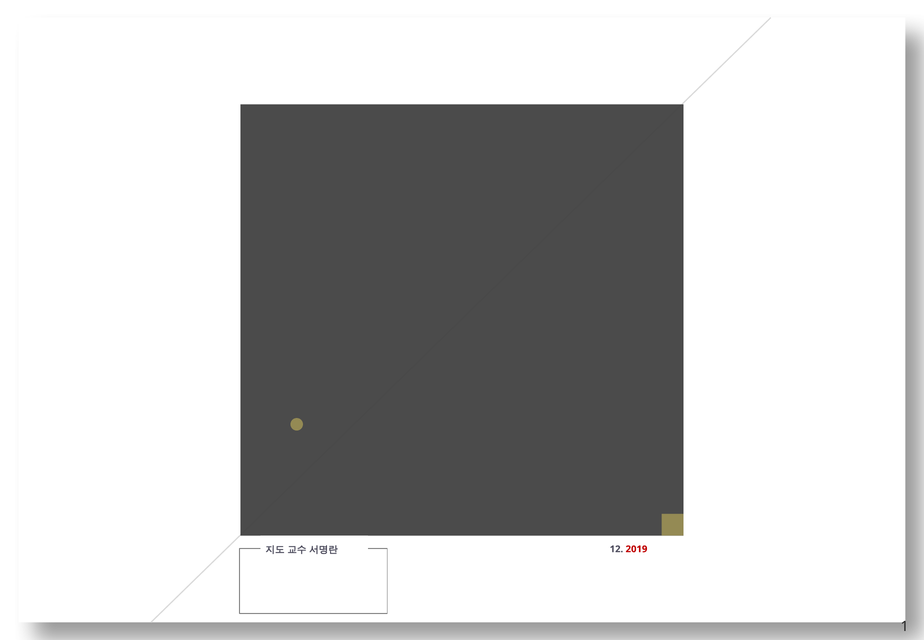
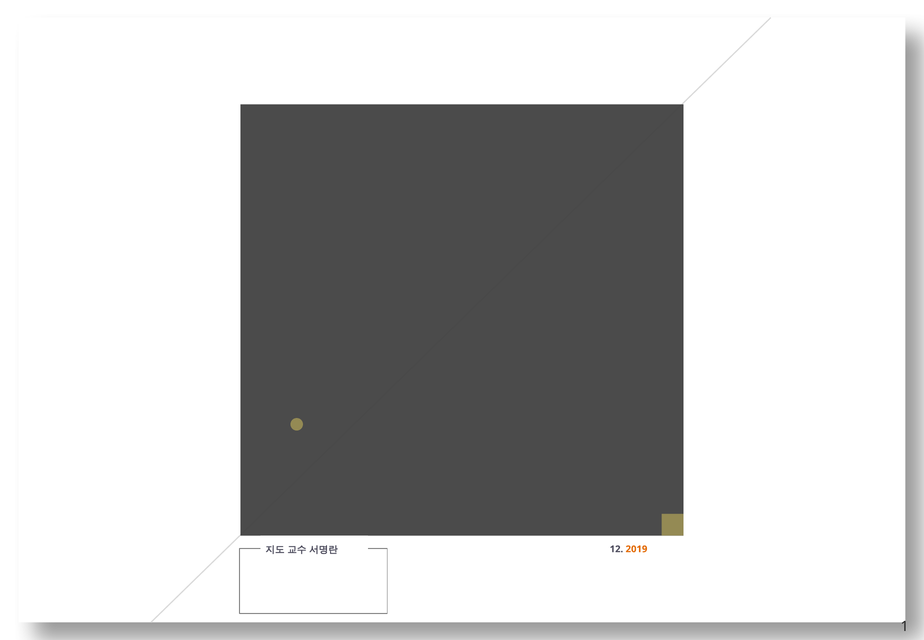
2019 colour: red -> orange
